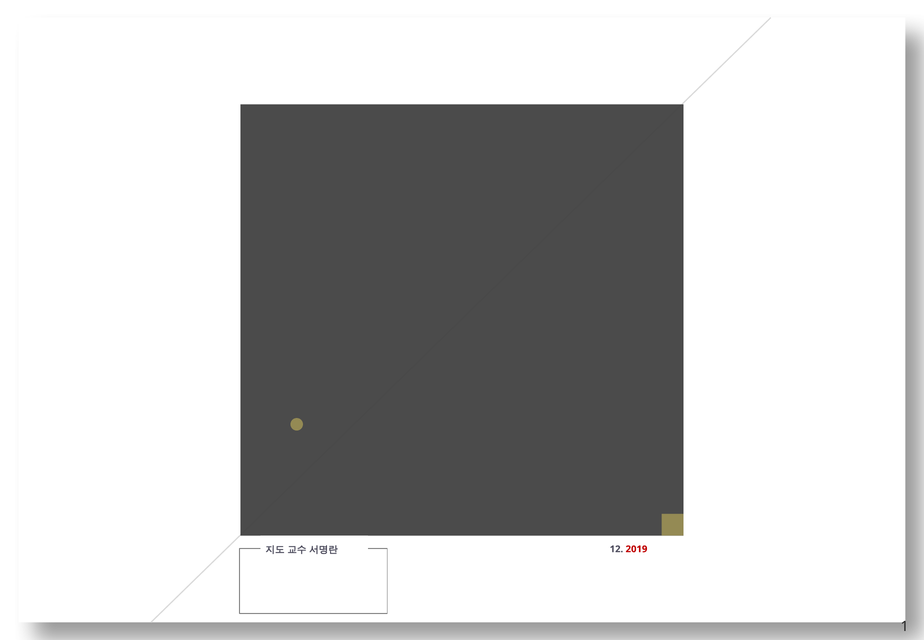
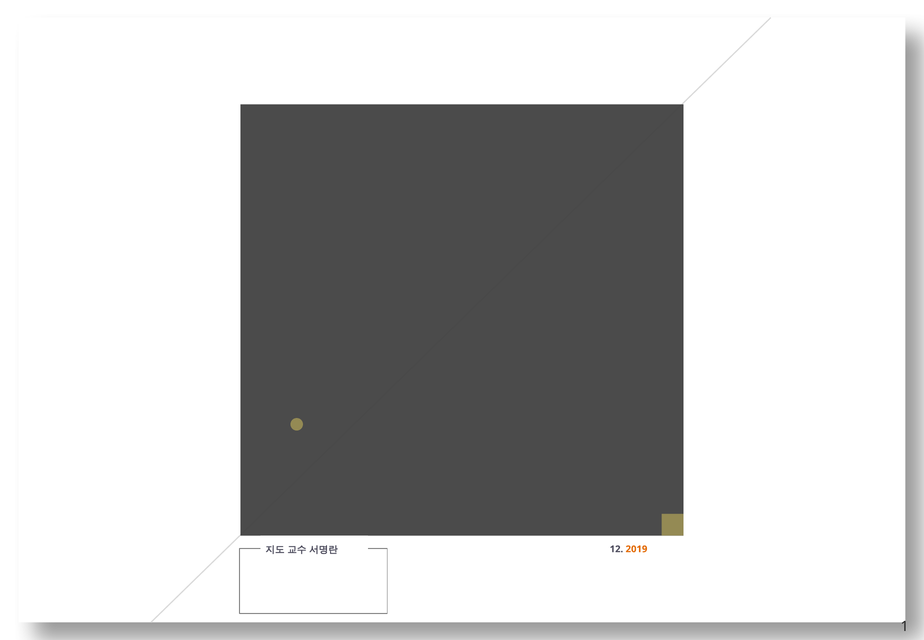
2019 colour: red -> orange
